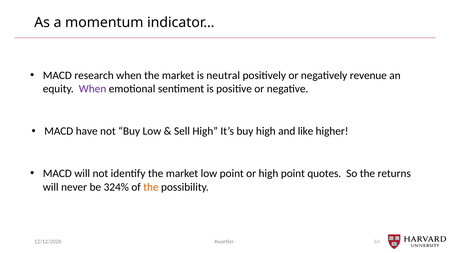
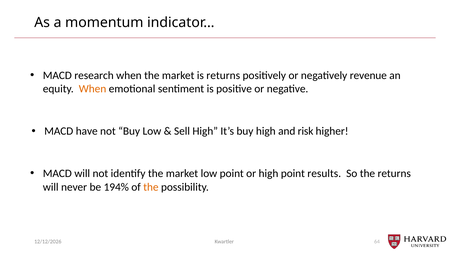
is neutral: neutral -> returns
When at (93, 89) colour: purple -> orange
like: like -> risk
quotes: quotes -> results
324%: 324% -> 194%
